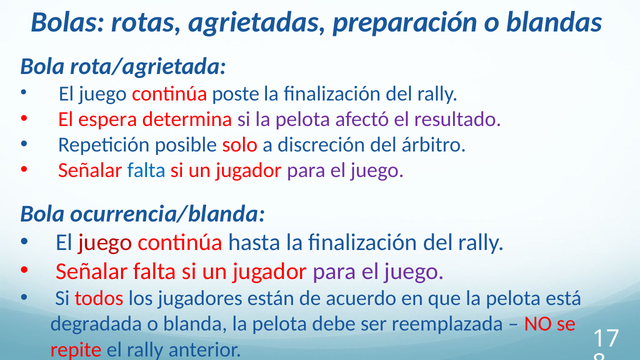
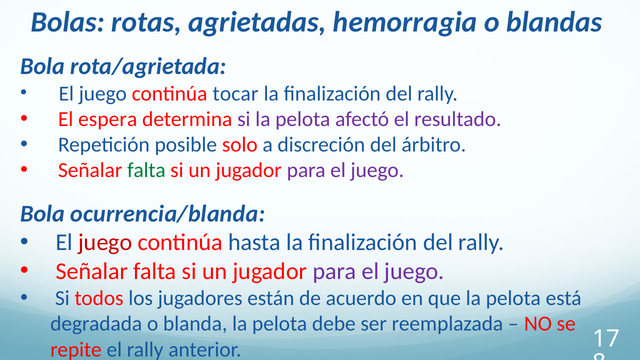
preparación: preparación -> hemorragia
poste: poste -> tocar
falta at (146, 170) colour: blue -> green
